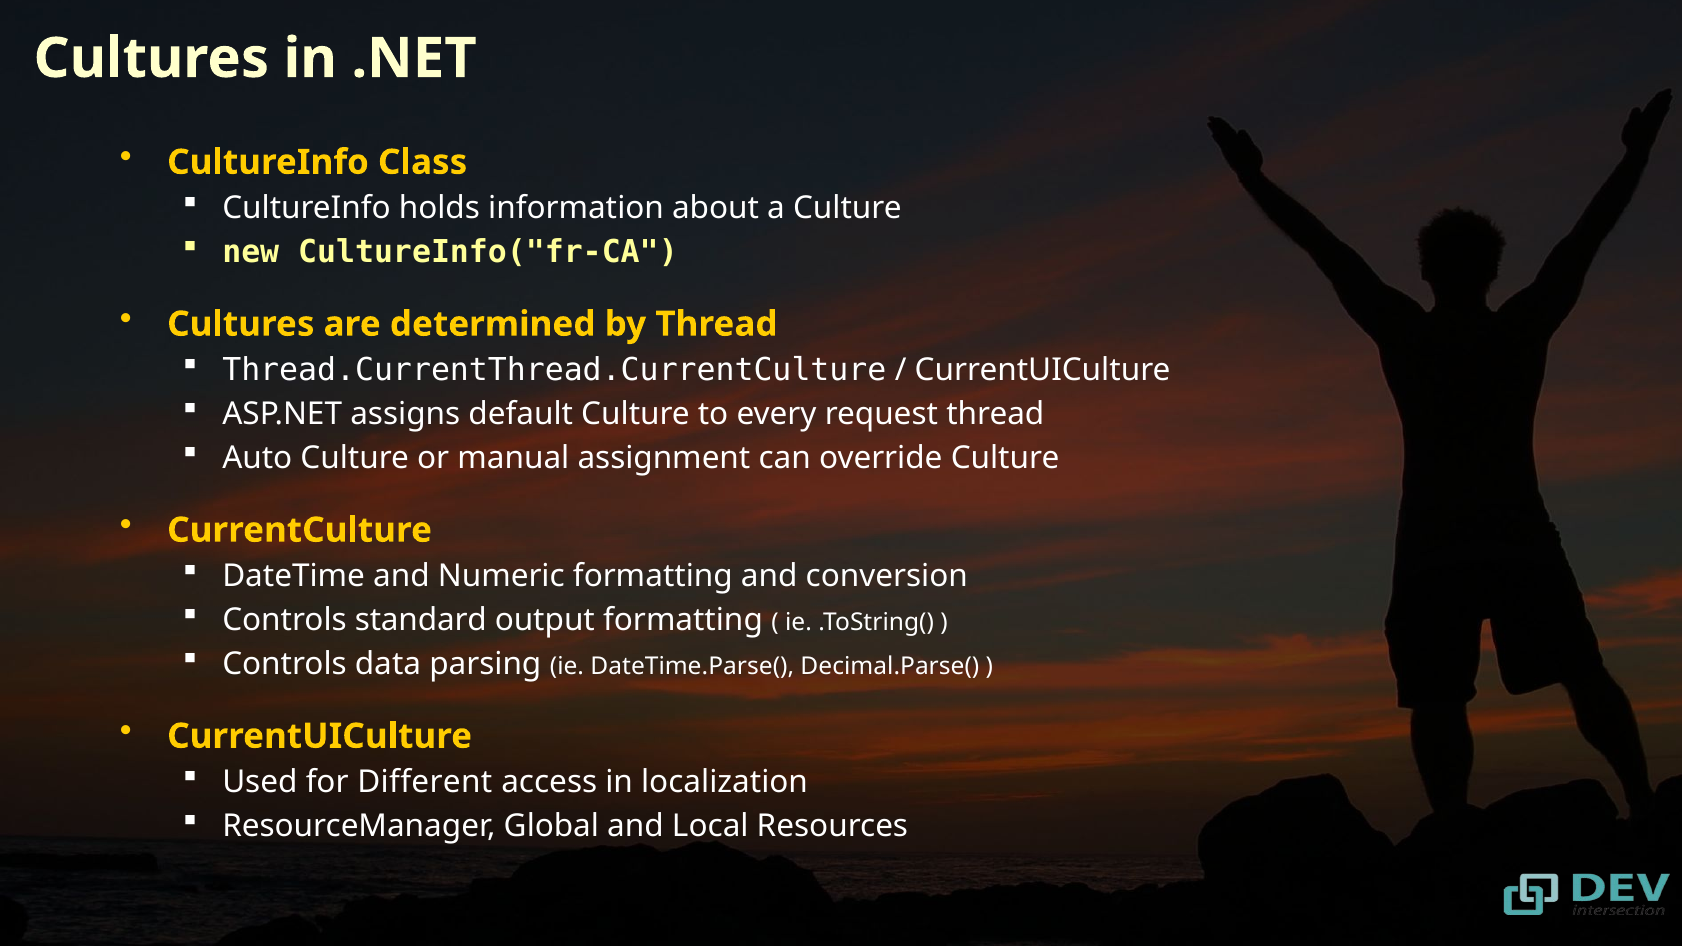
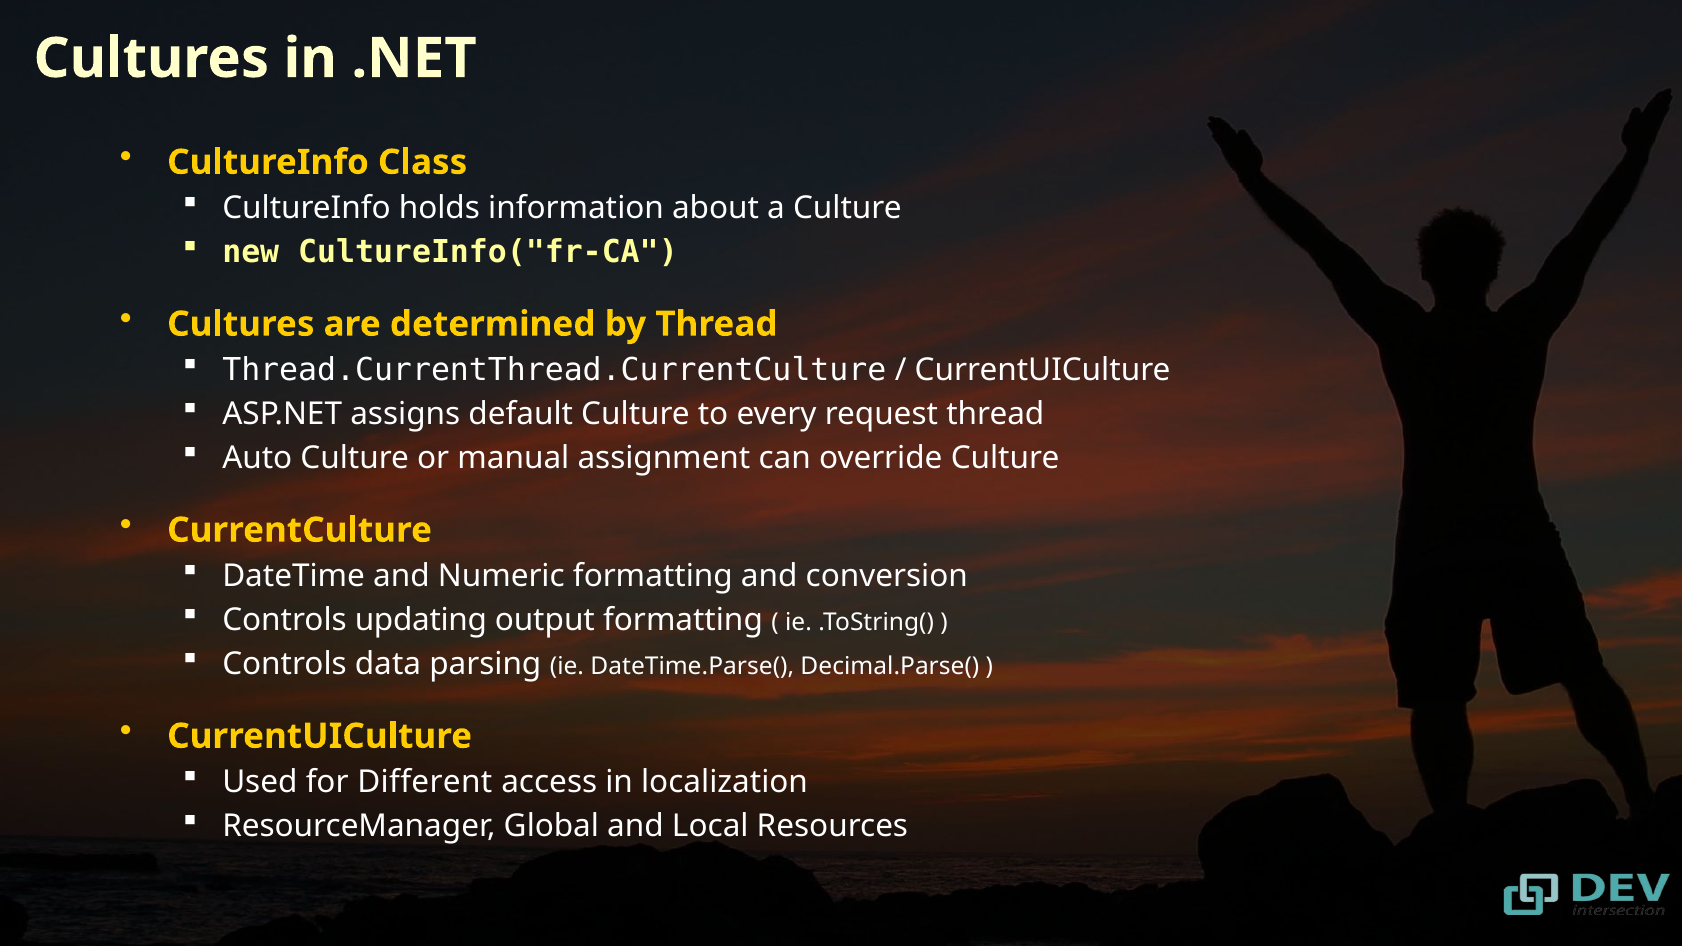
standard: standard -> updating
